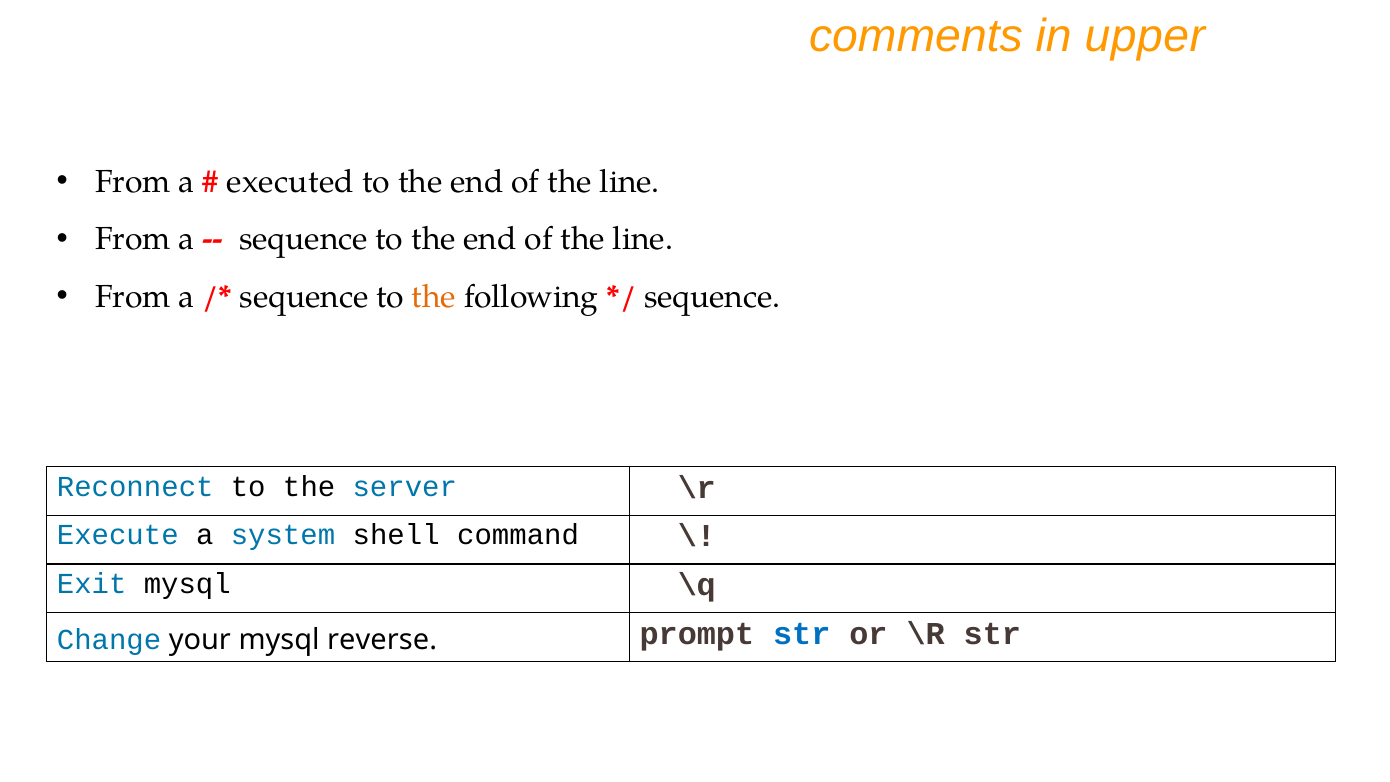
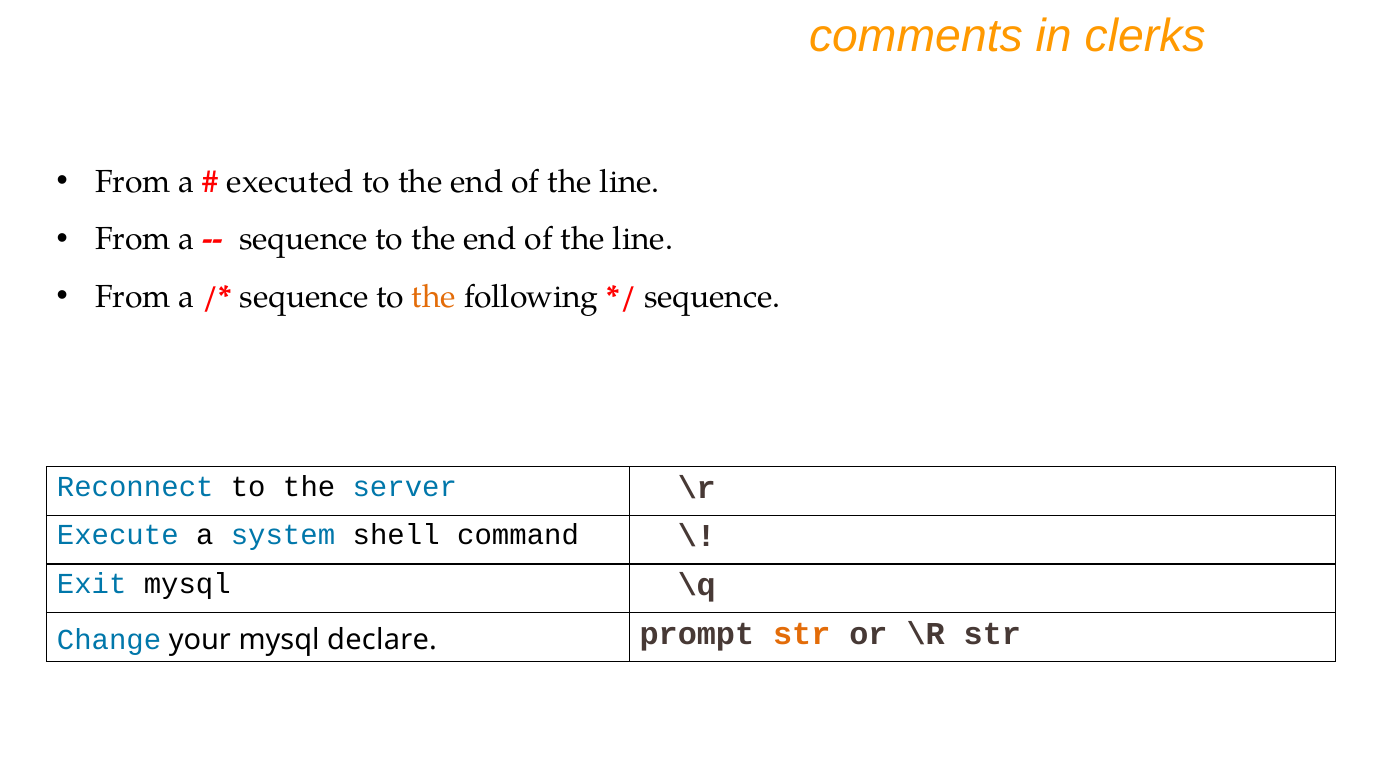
upper: upper -> clerks
reverse: reverse -> declare
str at (802, 634) colour: blue -> orange
